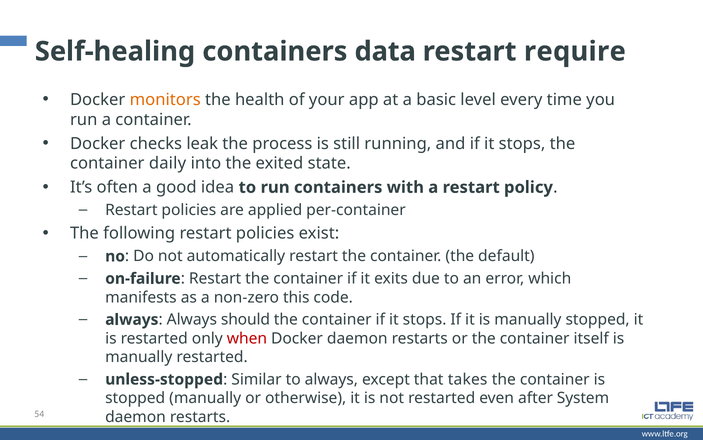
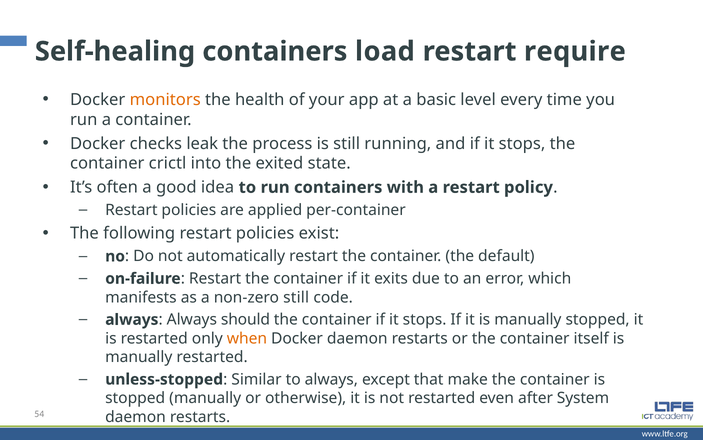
data: data -> load
daily: daily -> crictl
non-zero this: this -> still
when colour: red -> orange
takes: takes -> make
